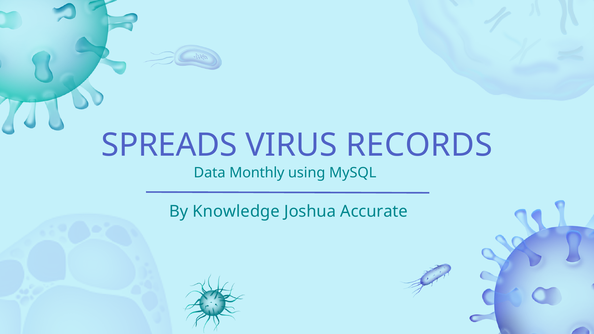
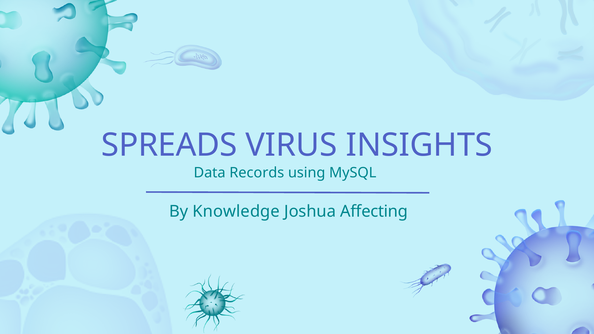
RECORDS: RECORDS -> INSIGHTS
Monthly: Monthly -> Records
Accurate: Accurate -> Affecting
